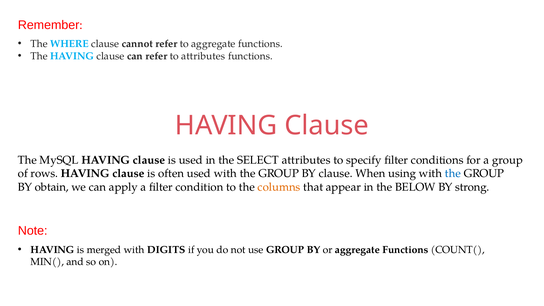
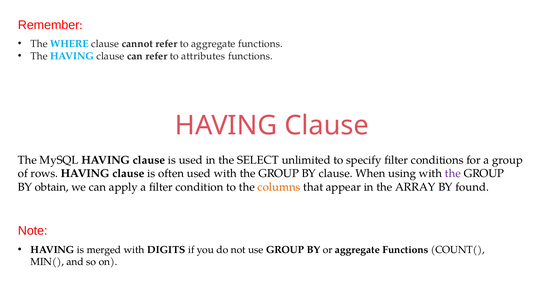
SELECT attributes: attributes -> unlimited
the at (453, 174) colour: blue -> purple
BELOW: BELOW -> ARRAY
strong: strong -> found
